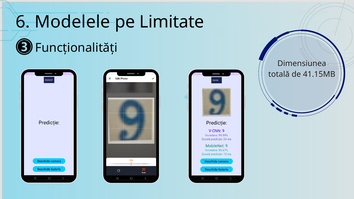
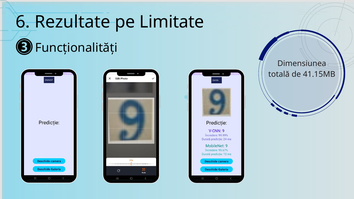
Modelele: Modelele -> Rezultate
